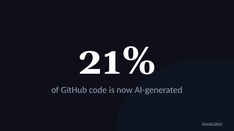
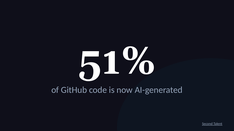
21%: 21% -> 51%
